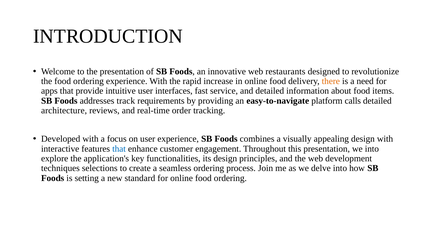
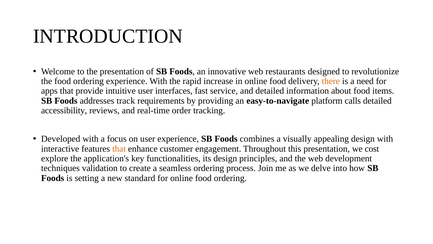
architecture: architecture -> accessibility
that at (119, 149) colour: blue -> orange
we into: into -> cost
selections: selections -> validation
